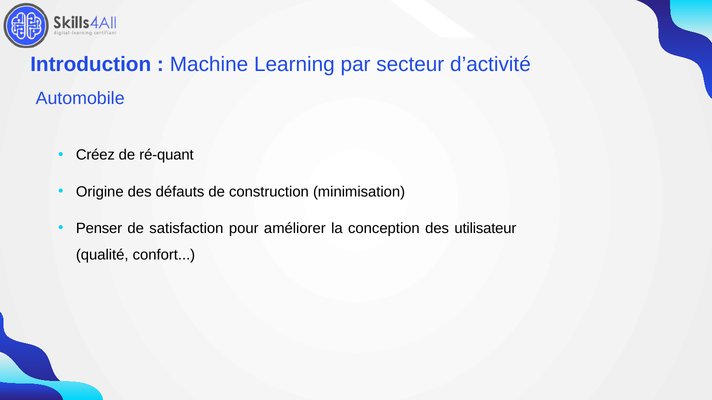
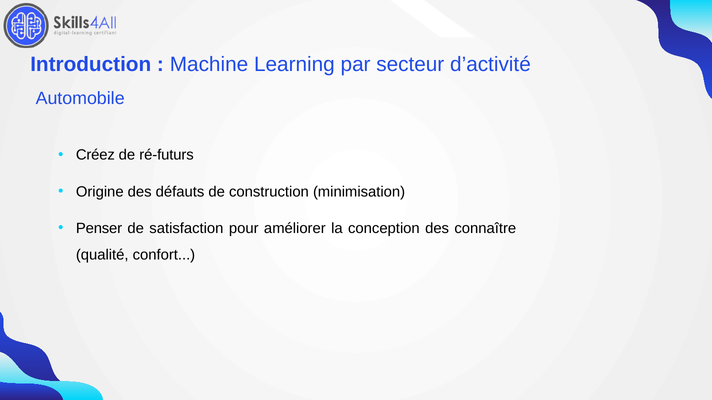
ré-quant: ré-quant -> ré-futurs
utilisateur: utilisateur -> connaître
